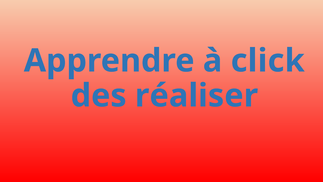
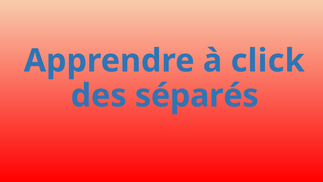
réaliser: réaliser -> séparés
